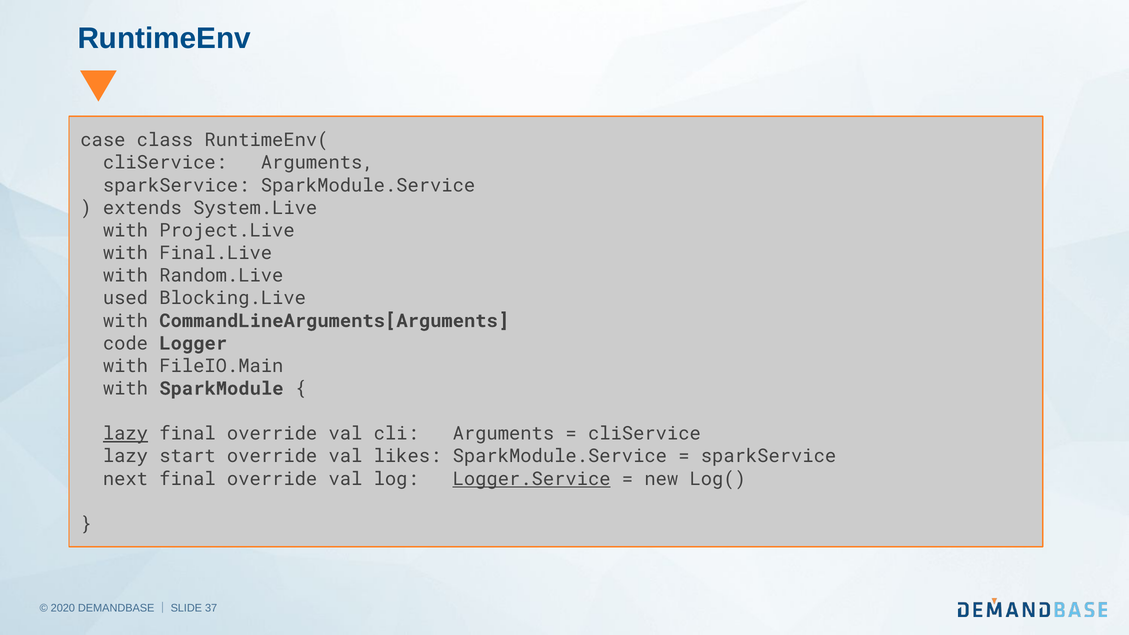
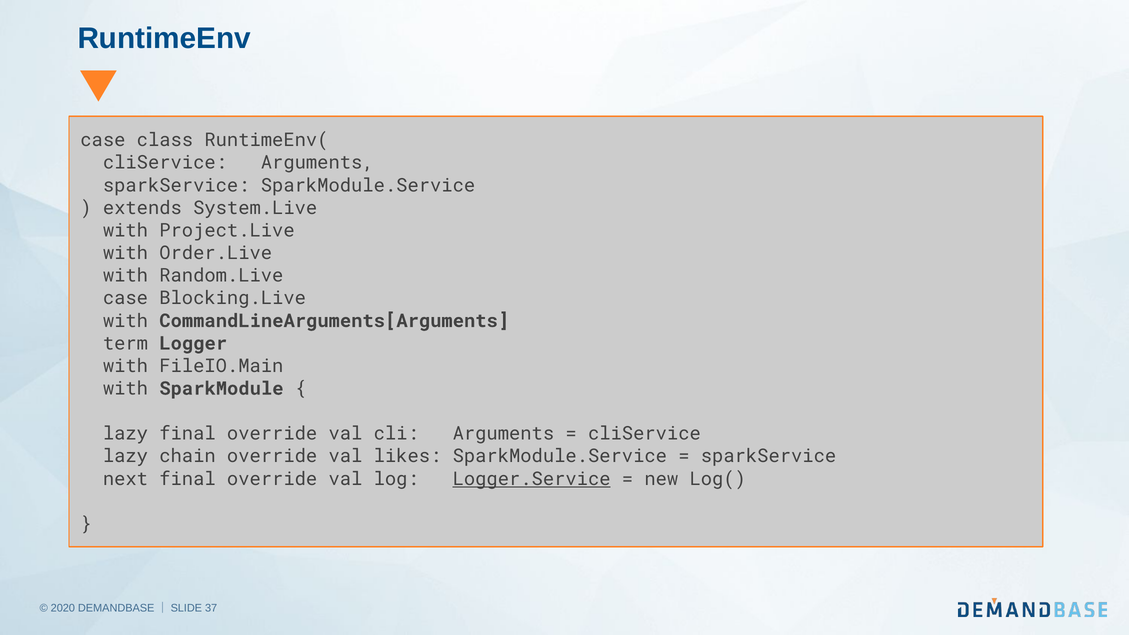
Final.Live: Final.Live -> Order.Live
used at (125, 298): used -> case
code: code -> term
lazy at (125, 434) underline: present -> none
start: start -> chain
